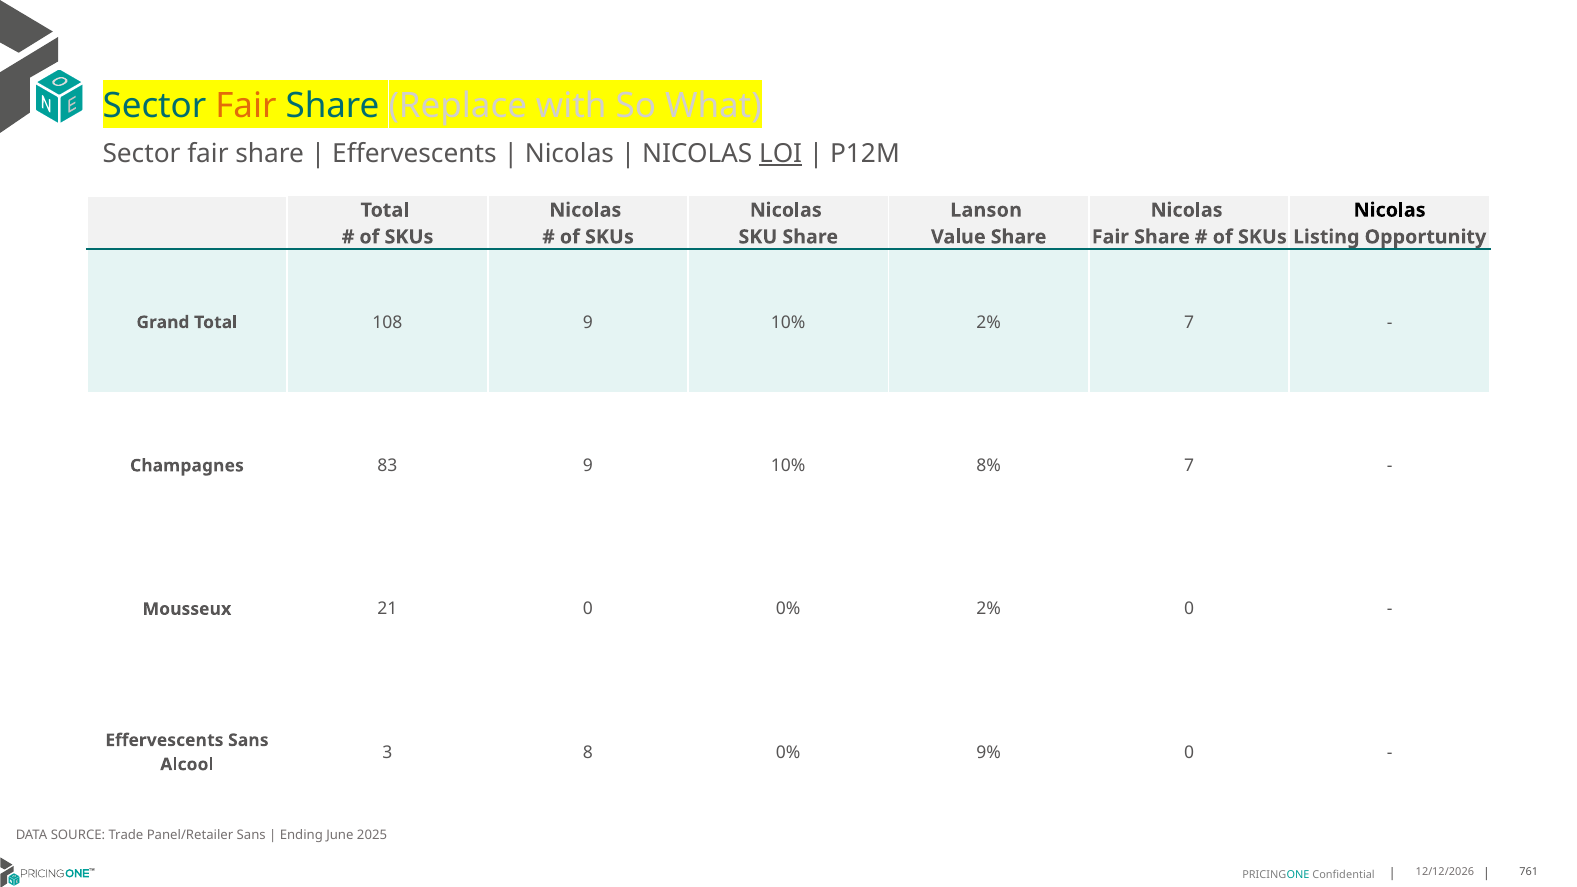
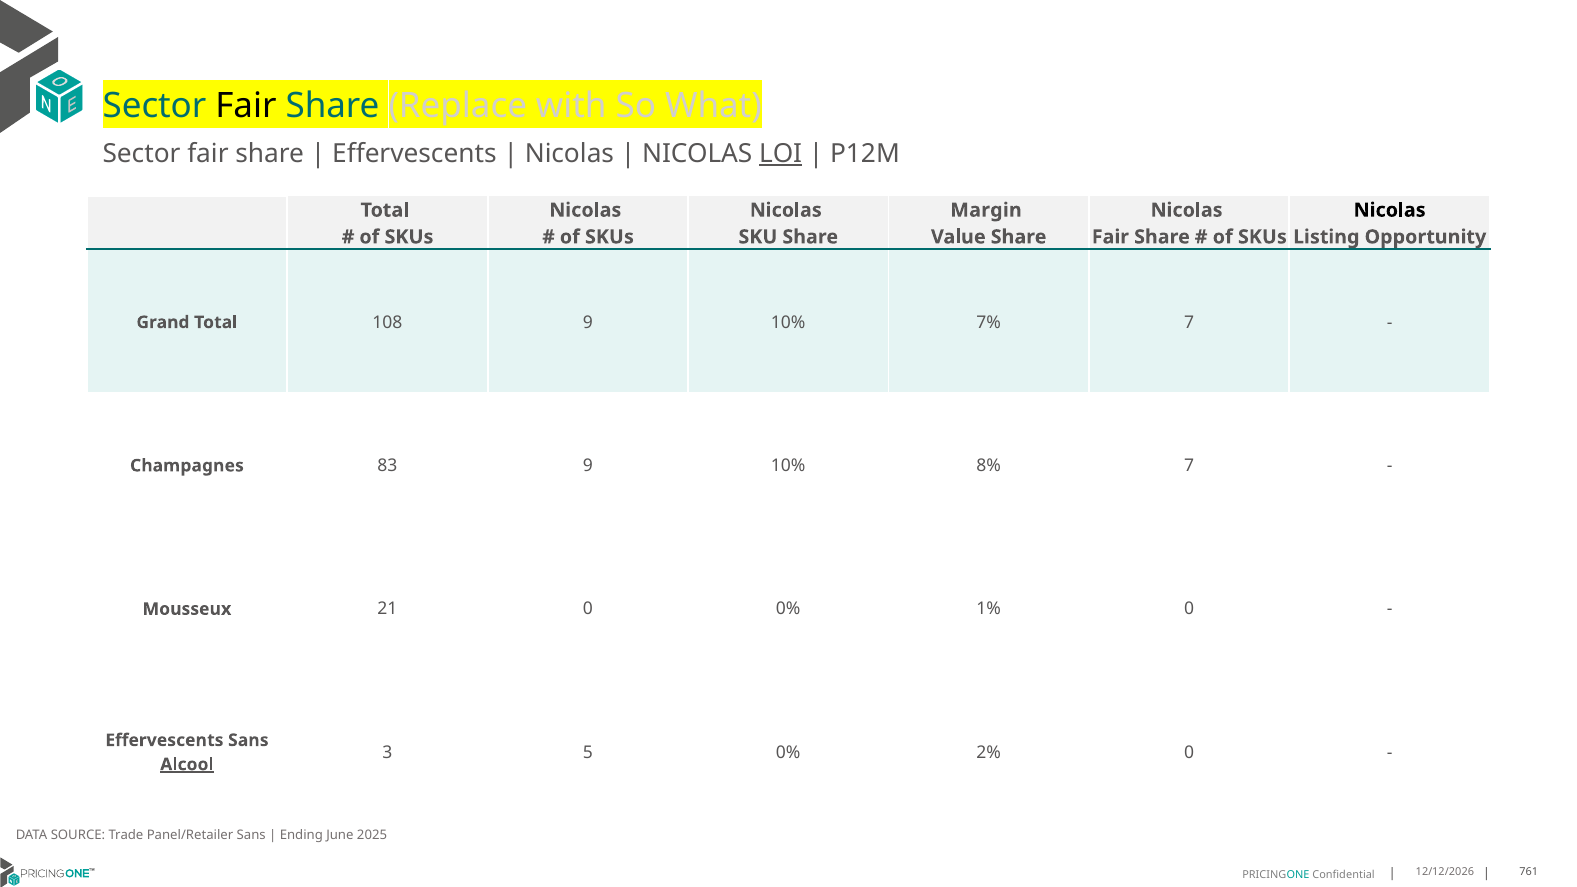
Fair at (246, 106) colour: orange -> black
Lanson: Lanson -> Margin
10% 2%: 2% -> 7%
0% 2%: 2% -> 1%
8: 8 -> 5
9%: 9% -> 2%
Alcool underline: none -> present
